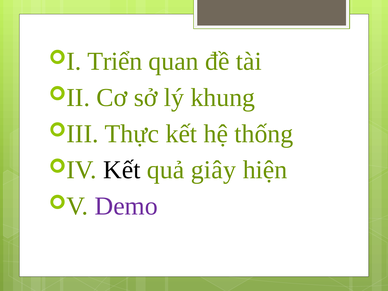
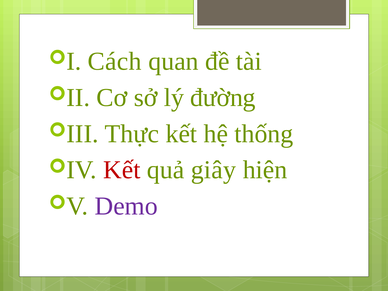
Triển: Triển -> Cách
khung: khung -> đường
Kết at (122, 170) colour: black -> red
